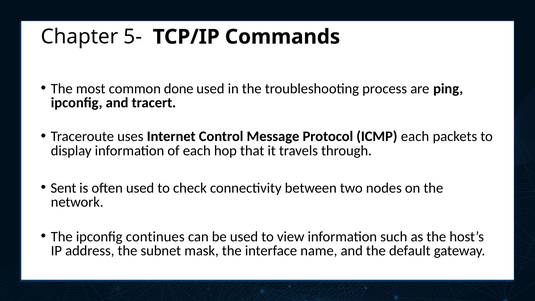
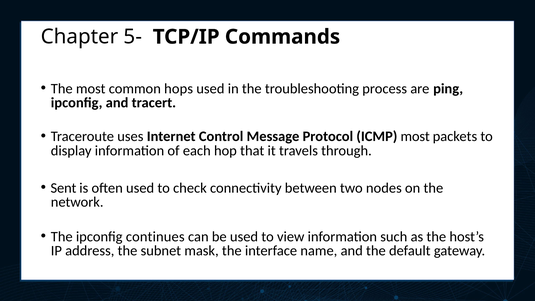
done: done -> hops
ICMP each: each -> most
